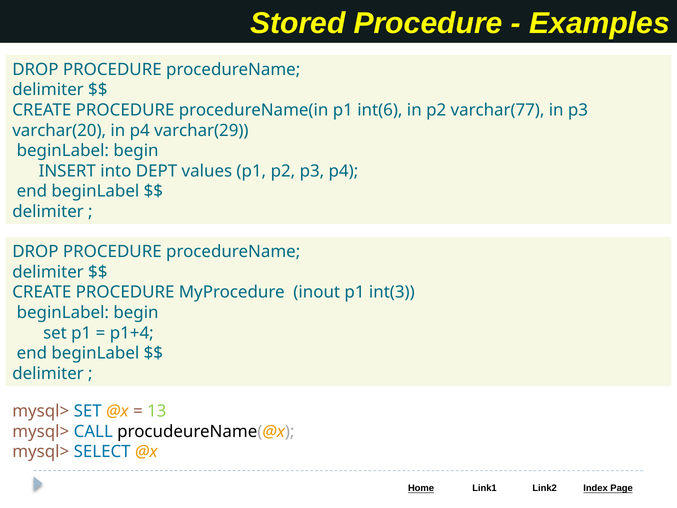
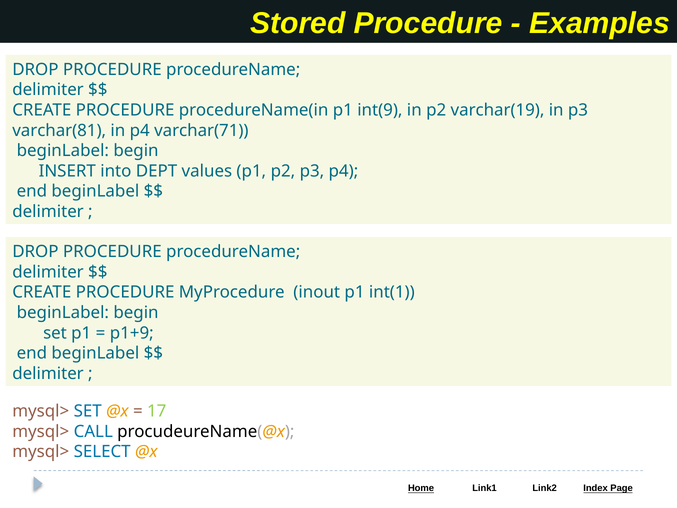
int(6: int(6 -> int(9
varchar(77: varchar(77 -> varchar(19
varchar(20: varchar(20 -> varchar(81
varchar(29: varchar(29 -> varchar(71
int(3: int(3 -> int(1
p1+4: p1+4 -> p1+9
13: 13 -> 17
